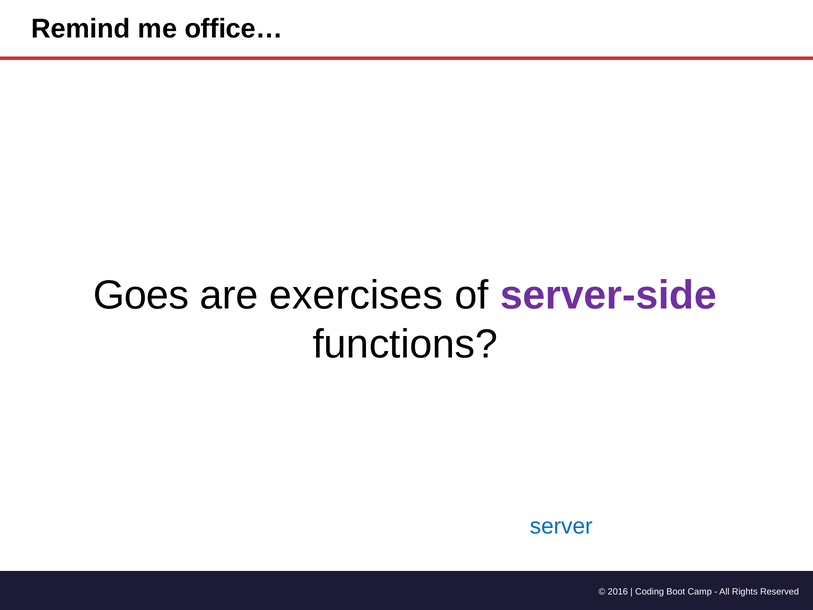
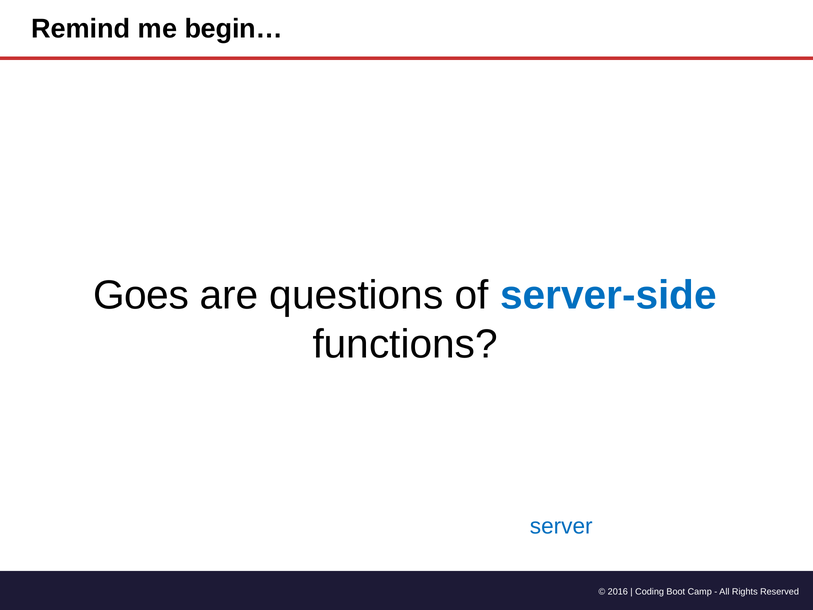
office…: office… -> begin…
exercises: exercises -> questions
server-side colour: purple -> blue
